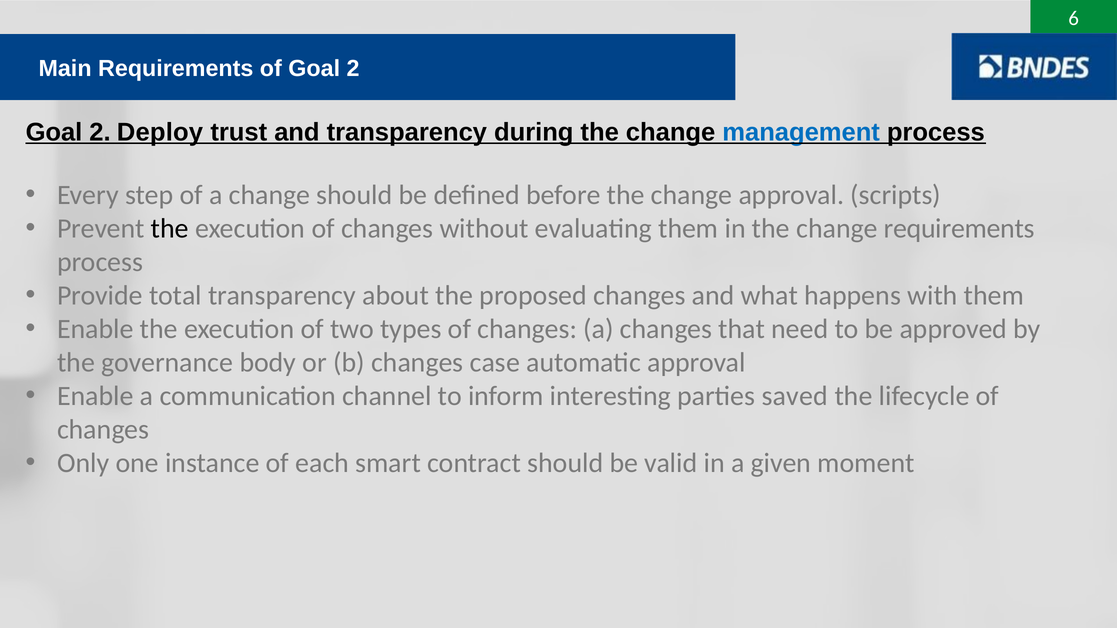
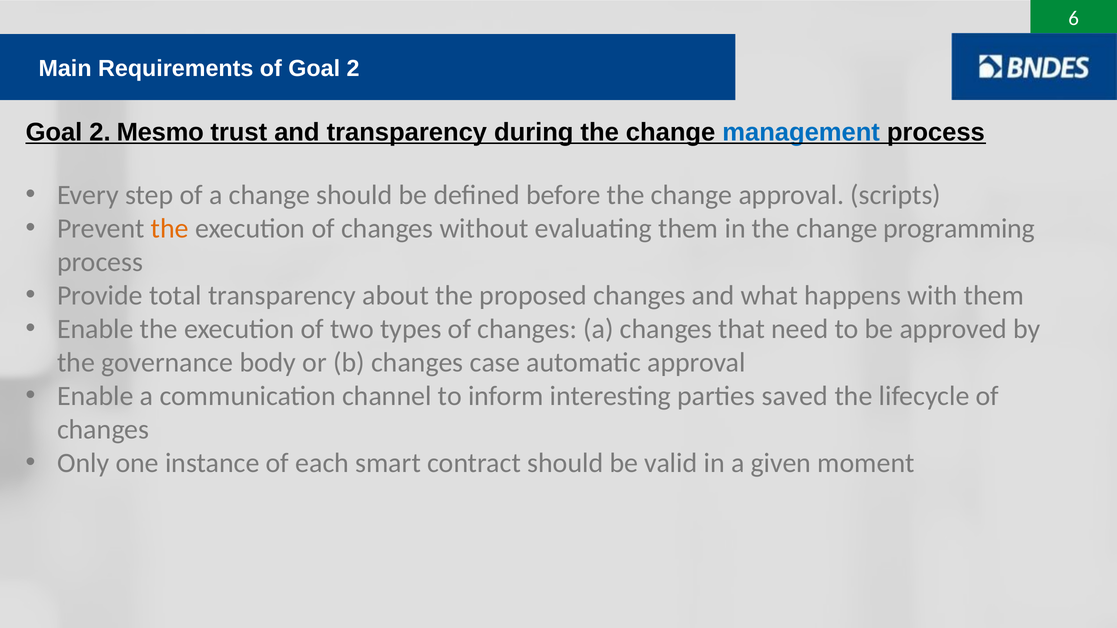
Deploy: Deploy -> Mesmo
the at (170, 229) colour: black -> orange
change requirements: requirements -> programming
